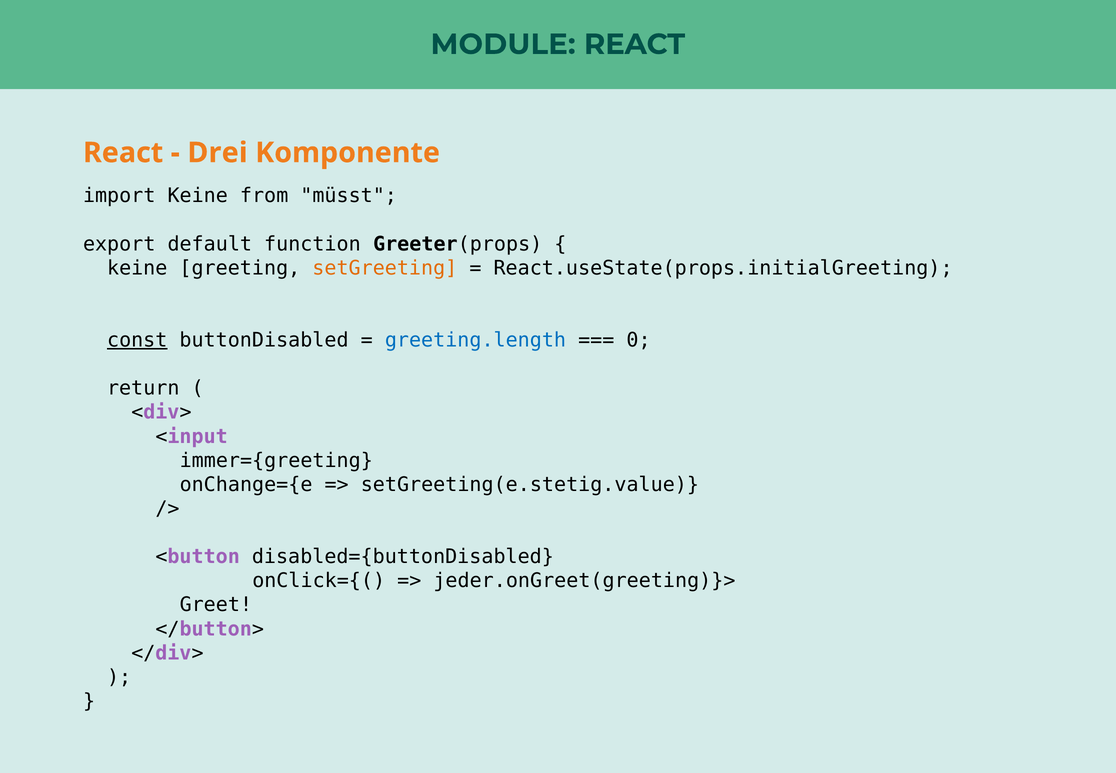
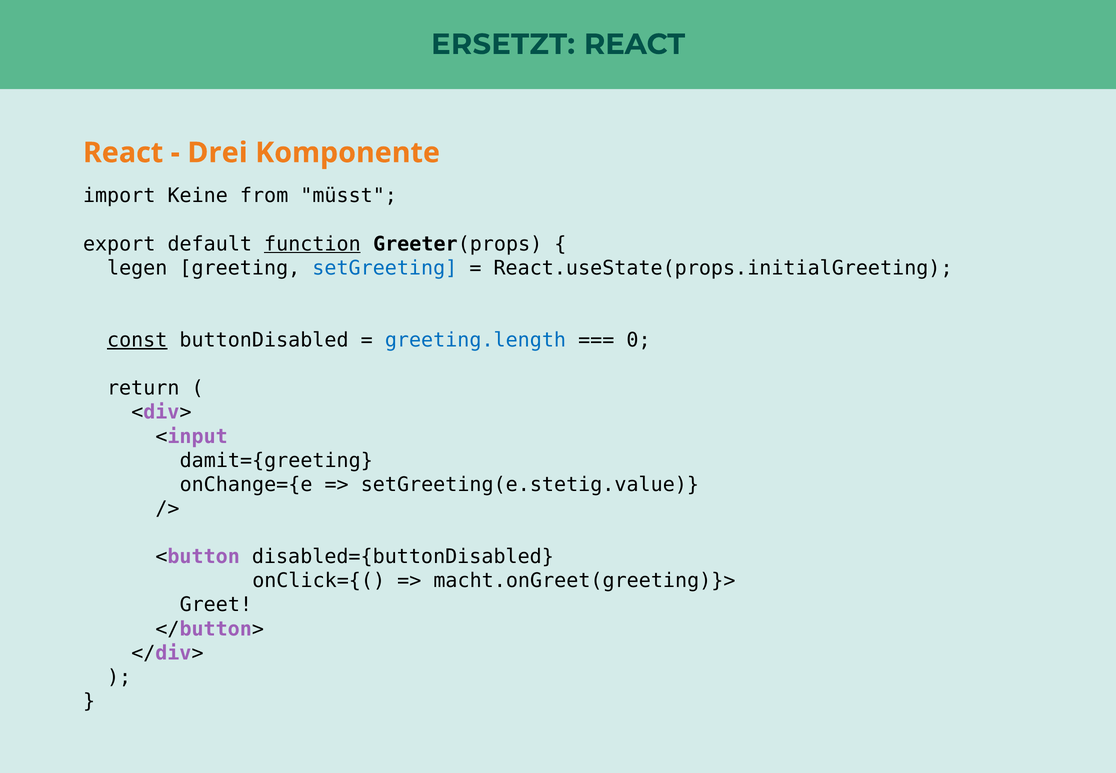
MODULE: MODULE -> ERSETZT
function underline: none -> present
keine at (137, 268): keine -> legen
setGreeting colour: orange -> blue
immer={greeting: immer={greeting -> damit={greeting
jeder.onGreet(greeting)}>: jeder.onGreet(greeting)}> -> macht.onGreet(greeting)}>
